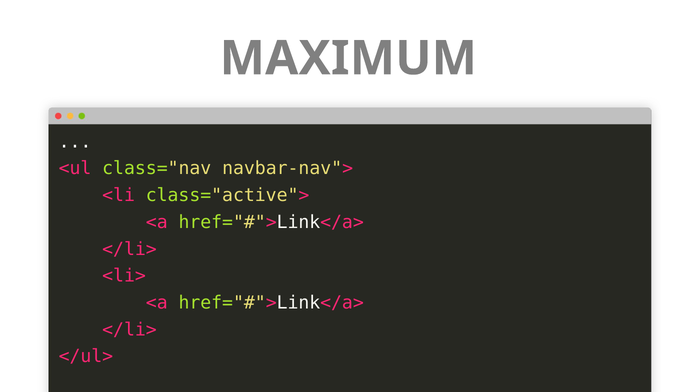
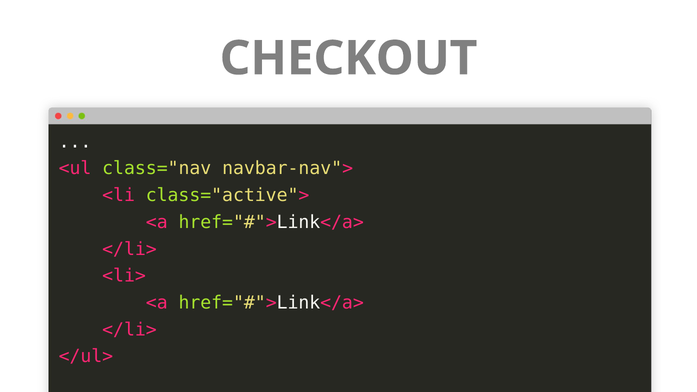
MAXIMUM: MAXIMUM -> CHECKOUT
